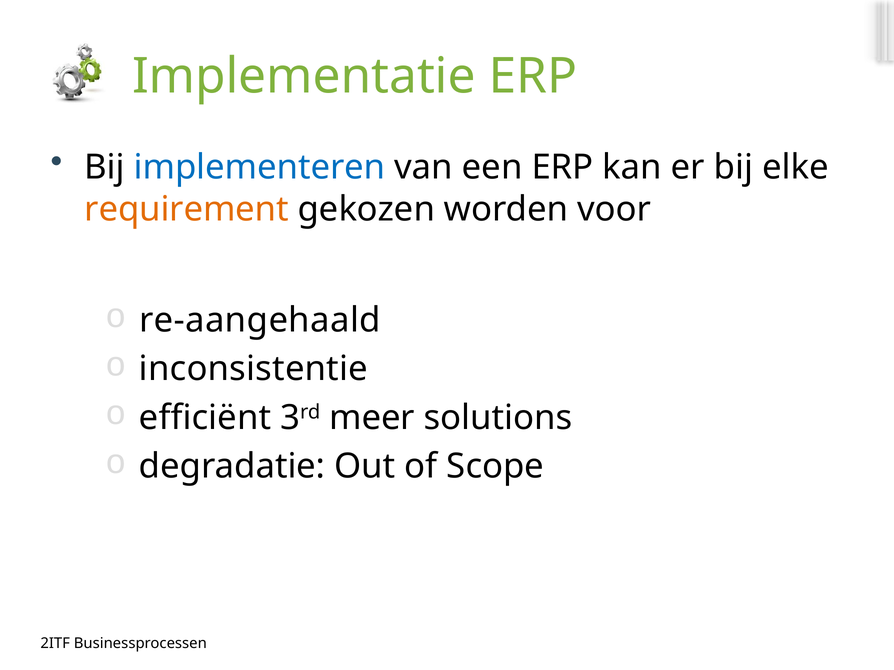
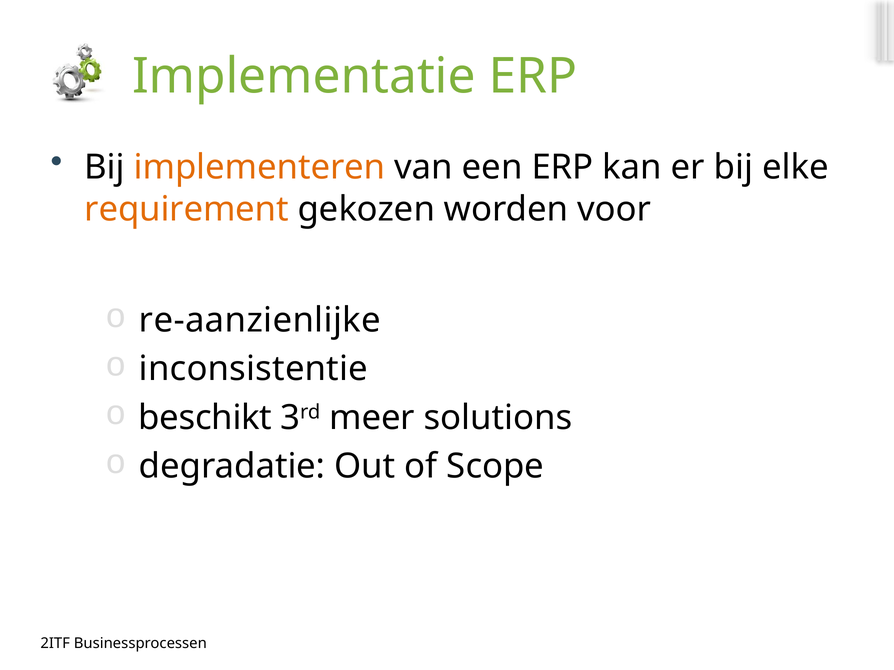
implementeren colour: blue -> orange
re-aangehaald: re-aangehaald -> re-aanzienlijke
efficiënt: efficiënt -> beschikt
